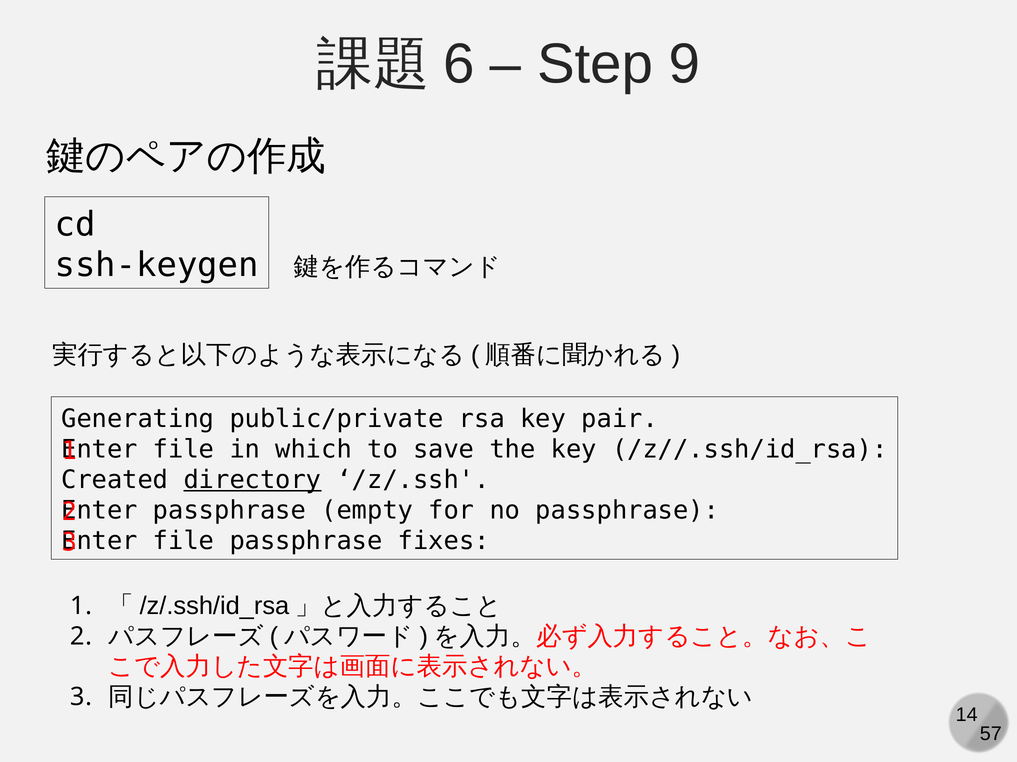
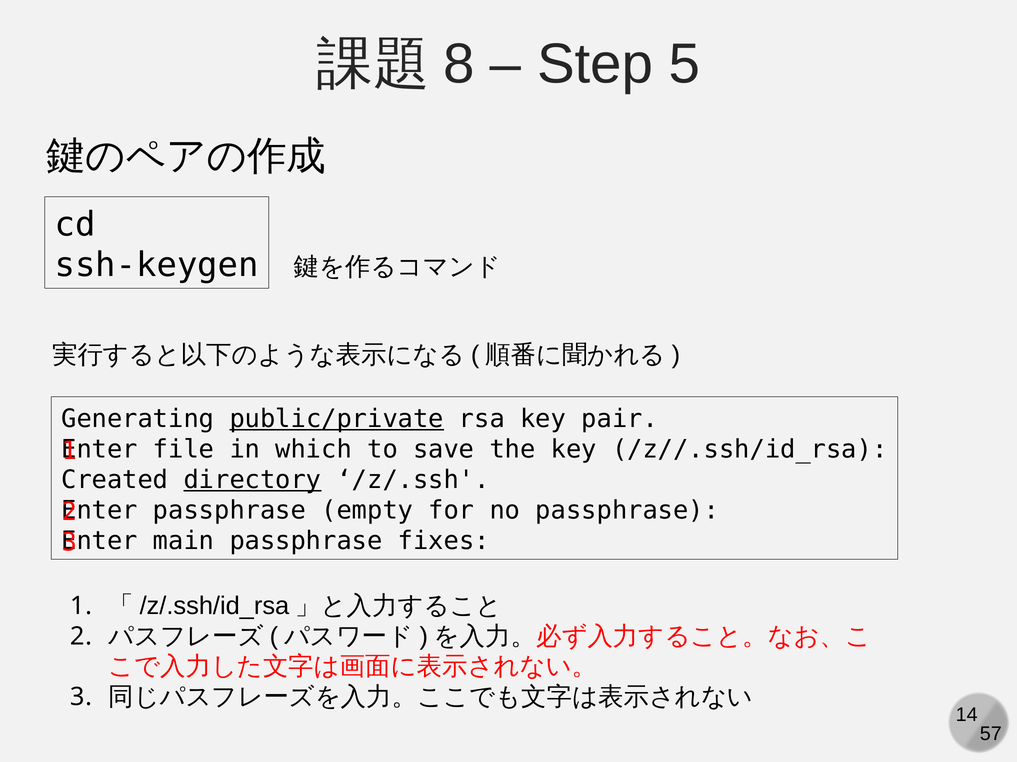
6: 6 -> 8
9: 9 -> 5
public/private underline: none -> present
file at (184, 541): file -> main
